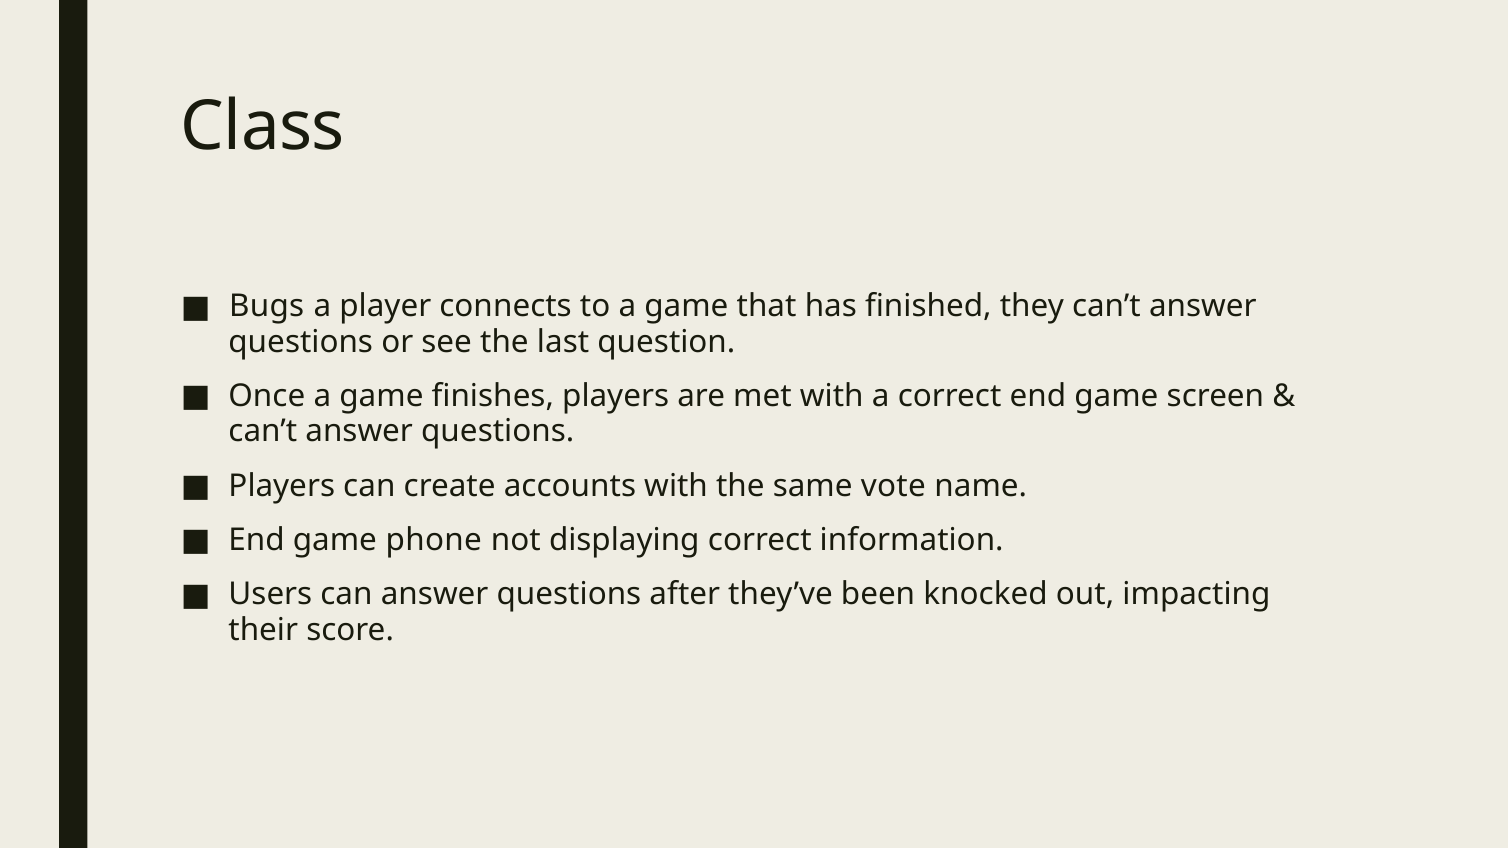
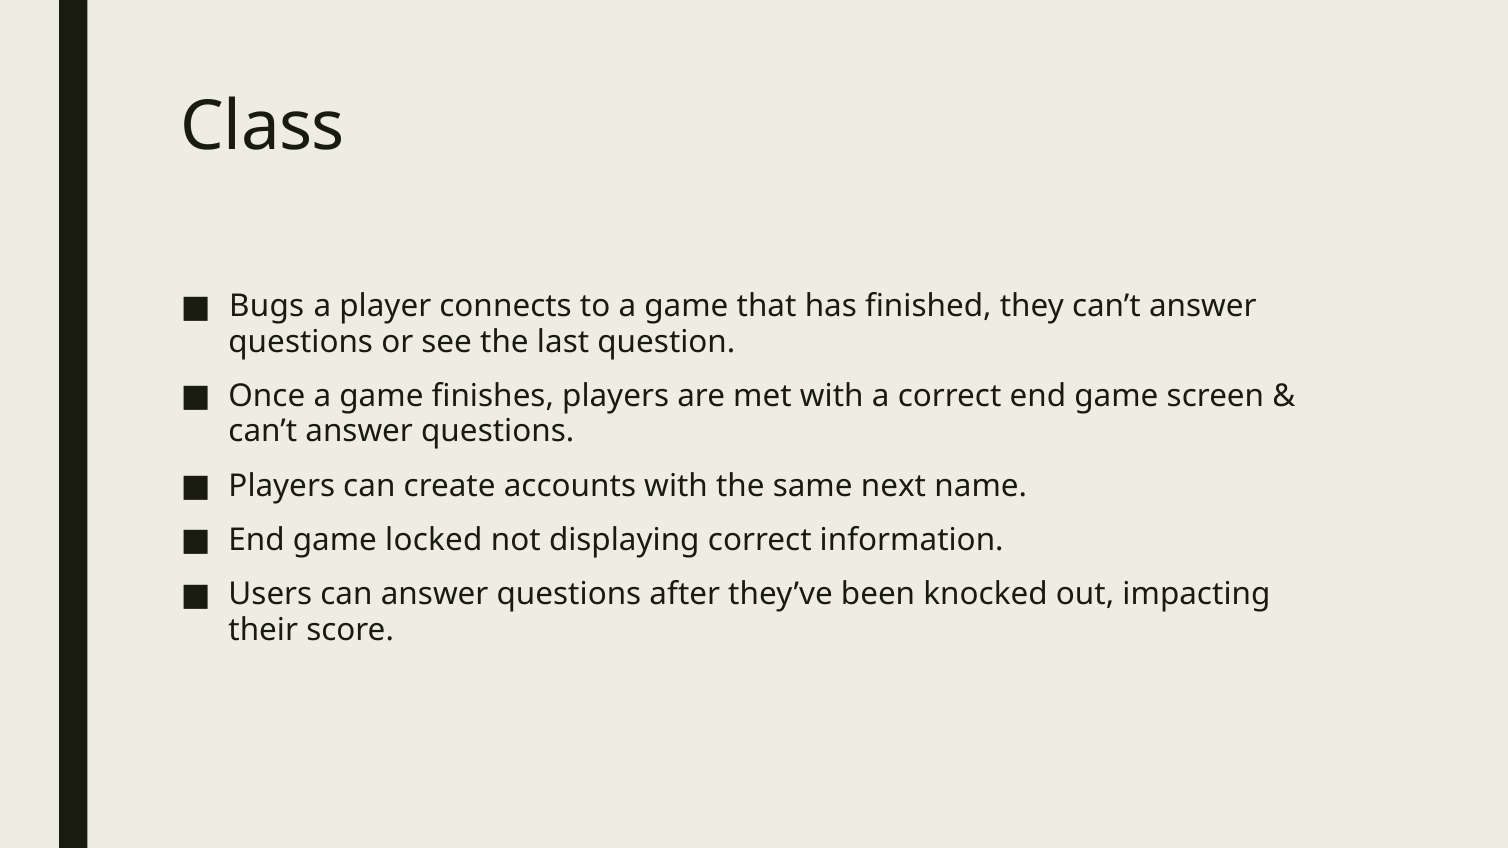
vote: vote -> next
phone: phone -> locked
